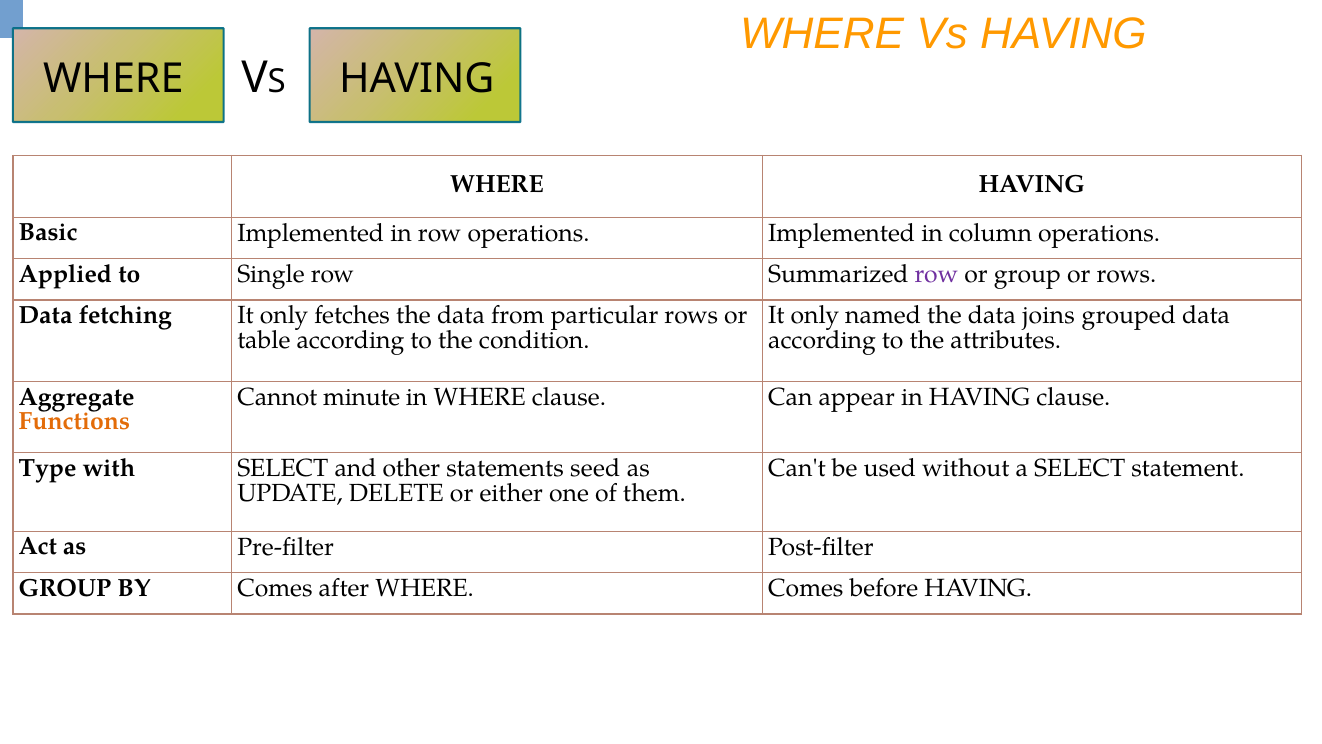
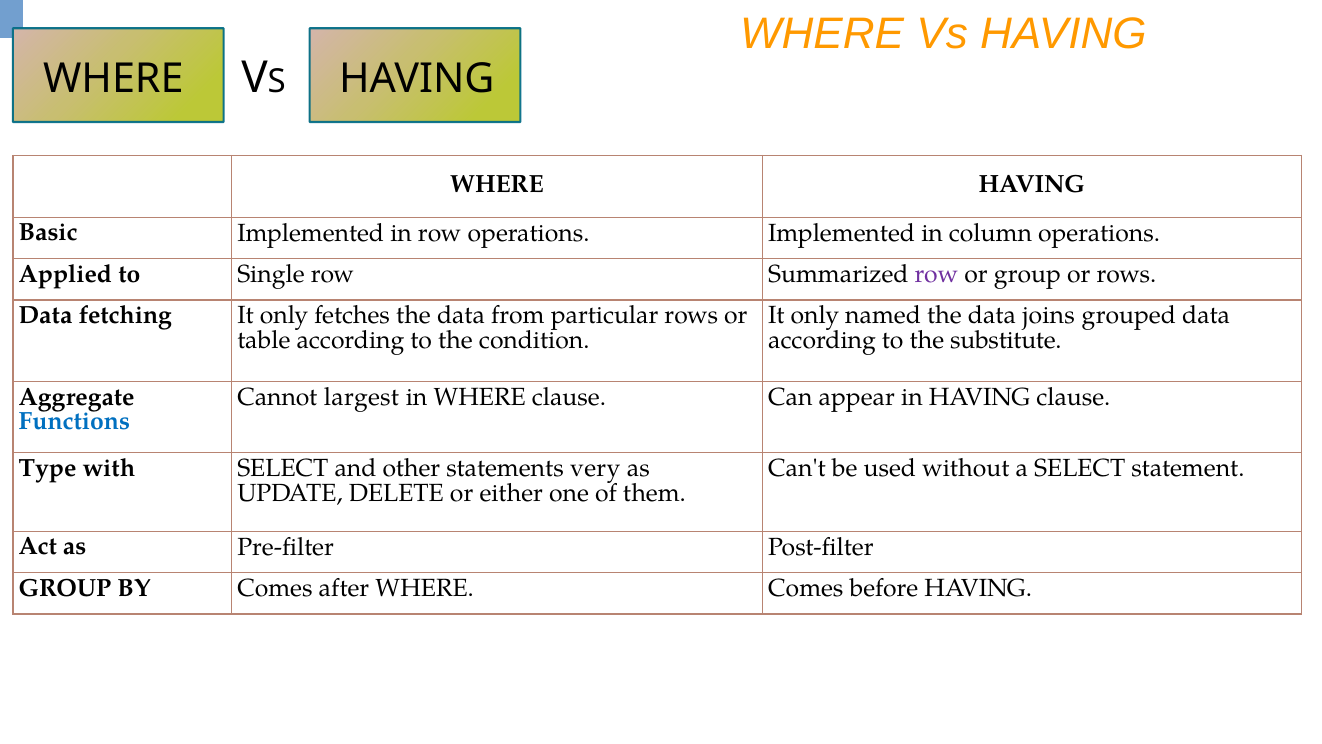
attributes: attributes -> substitute
minute: minute -> largest
Functions colour: orange -> blue
seed: seed -> very
